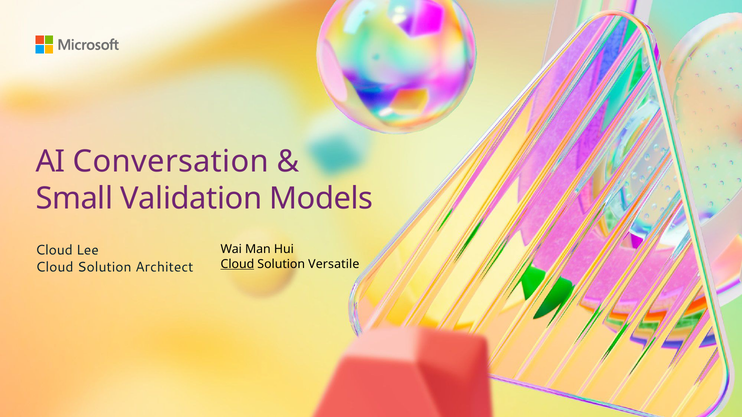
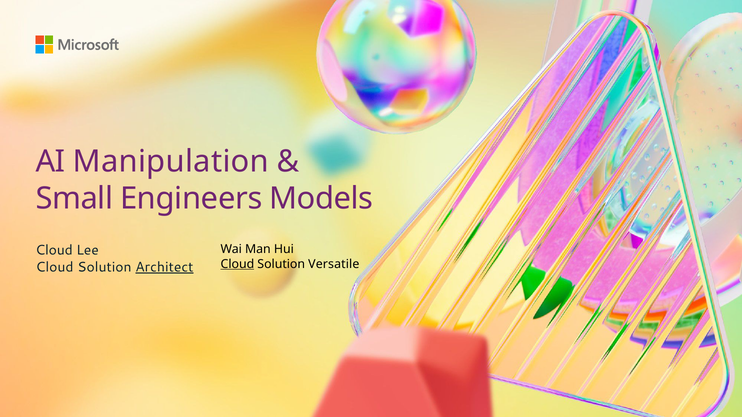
Conversation: Conversation -> Manipulation
Validation: Validation -> Engineers
Architect underline: none -> present
